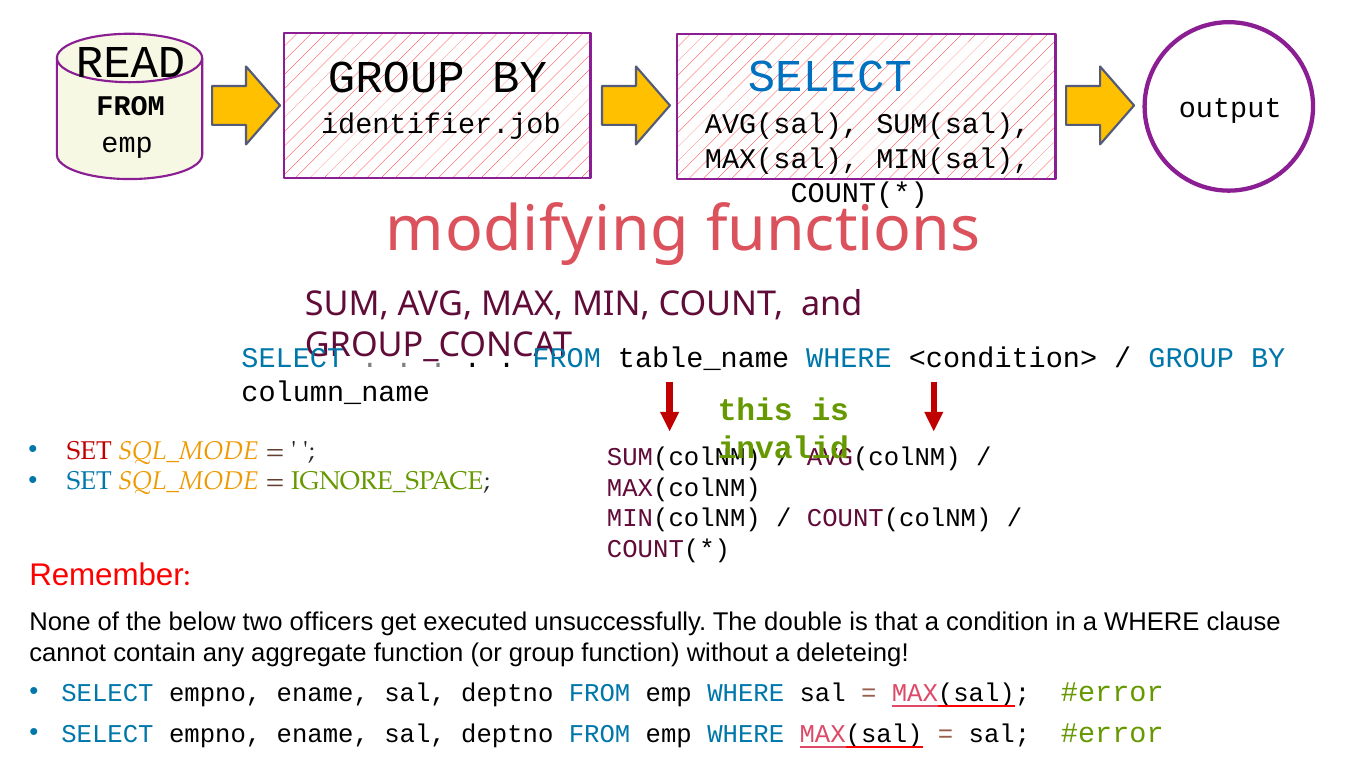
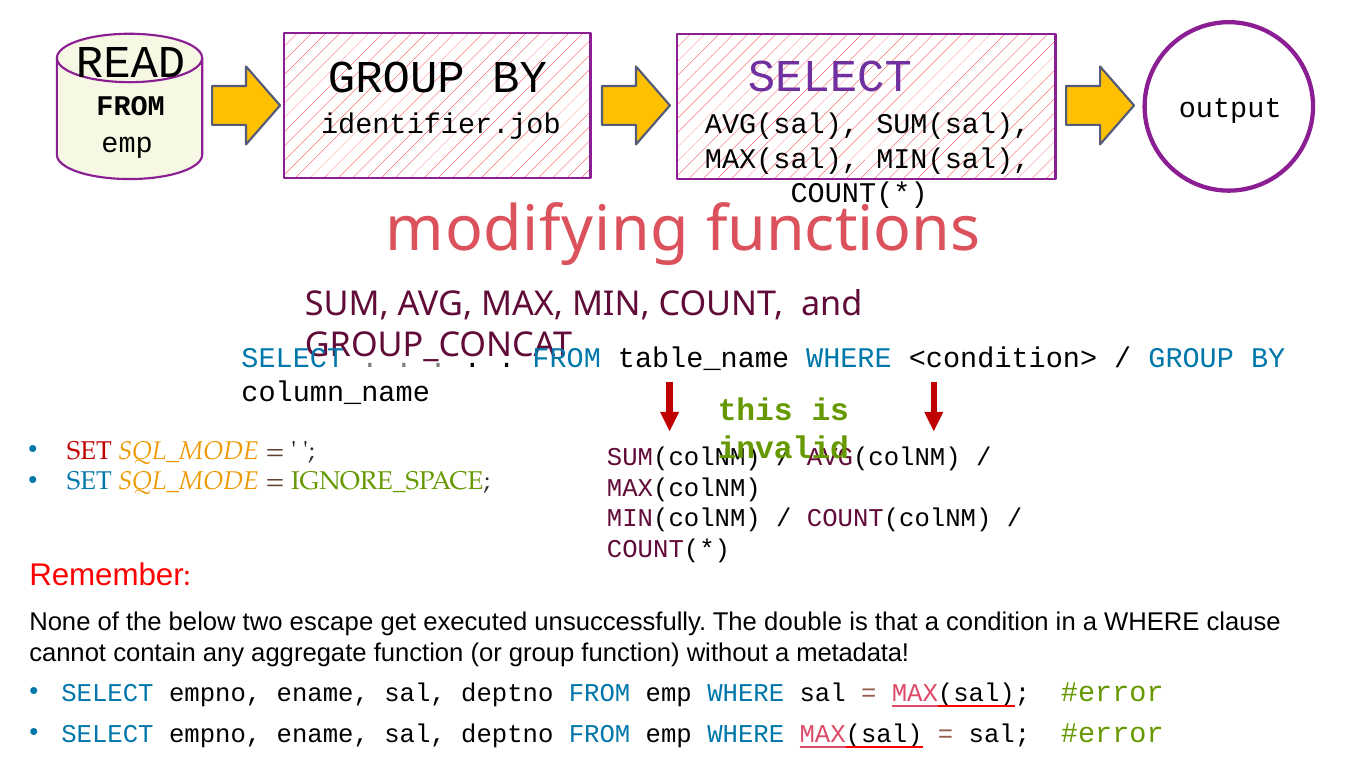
SELECT at (830, 76) colour: blue -> purple
officers: officers -> escape
deleteing: deleteing -> metadata
